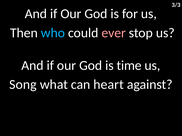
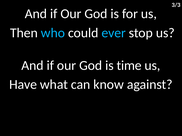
ever colour: pink -> light blue
Song: Song -> Have
heart: heart -> know
